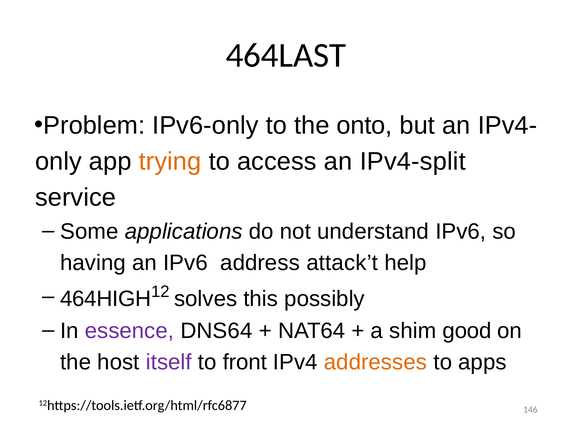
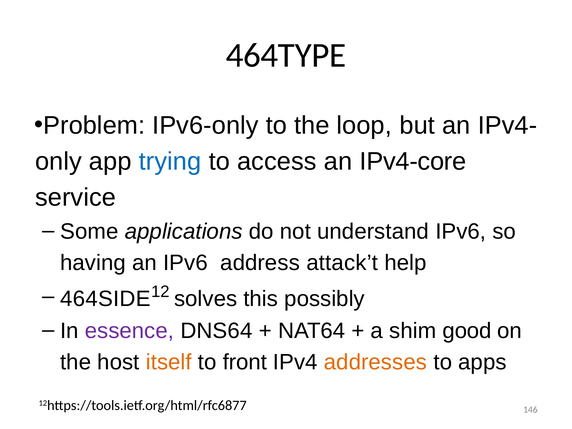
464LAST: 464LAST -> 464TYPE
onto: onto -> loop
trying colour: orange -> blue
IPv4-split: IPv4-split -> IPv4-core
464HIGH: 464HIGH -> 464SIDE
itself colour: purple -> orange
